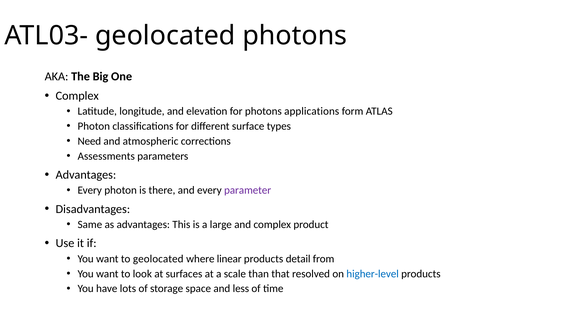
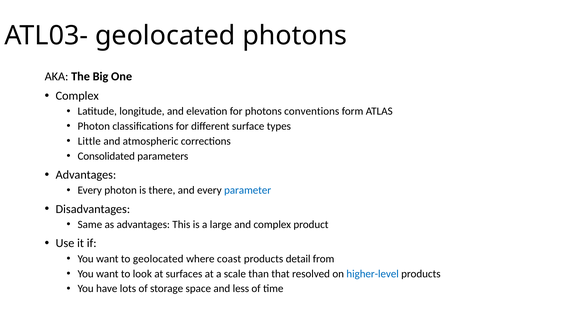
applications: applications -> conventions
Need: Need -> Little
Assessments: Assessments -> Consolidated
parameter colour: purple -> blue
linear: linear -> coast
